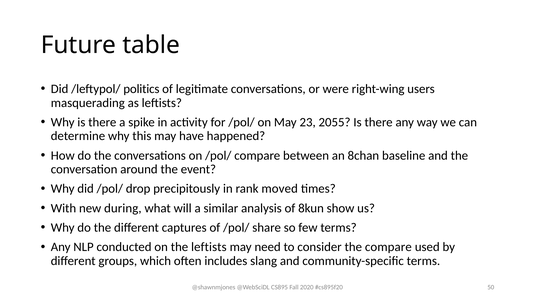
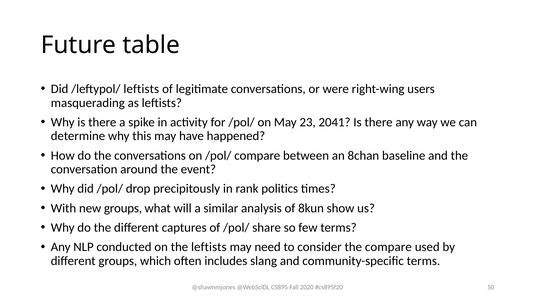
/leftypol/ politics: politics -> leftists
2055: 2055 -> 2041
moved: moved -> politics
new during: during -> groups
